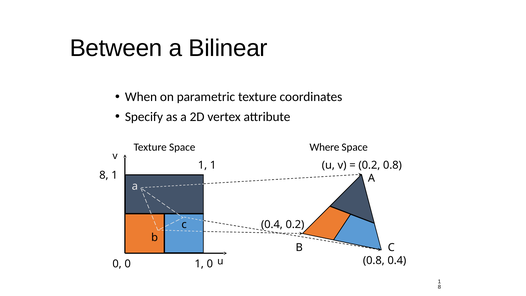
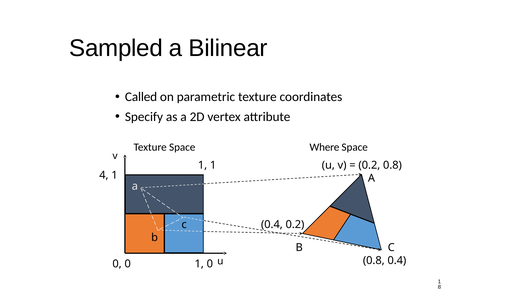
Between: Between -> Sampled
When: When -> Called
8 at (104, 175): 8 -> 4
